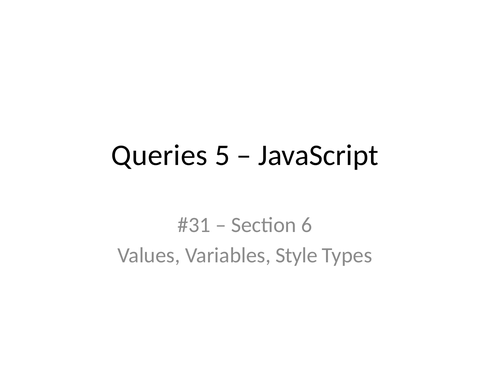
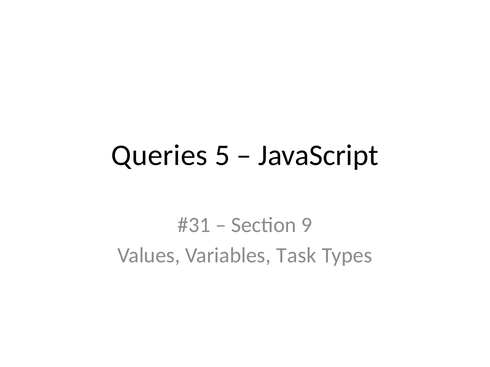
6: 6 -> 9
Style: Style -> Task
